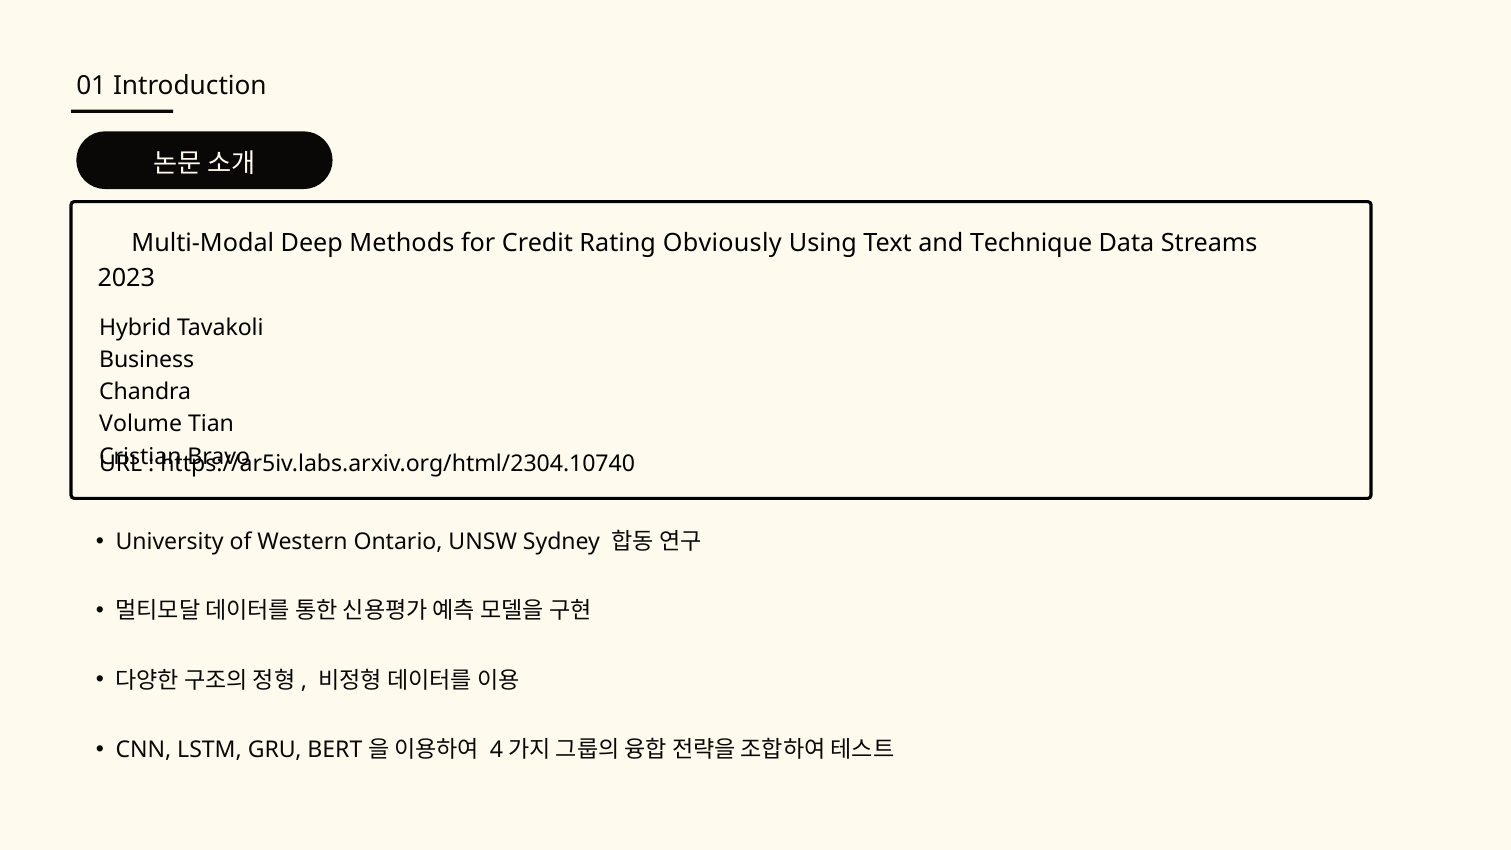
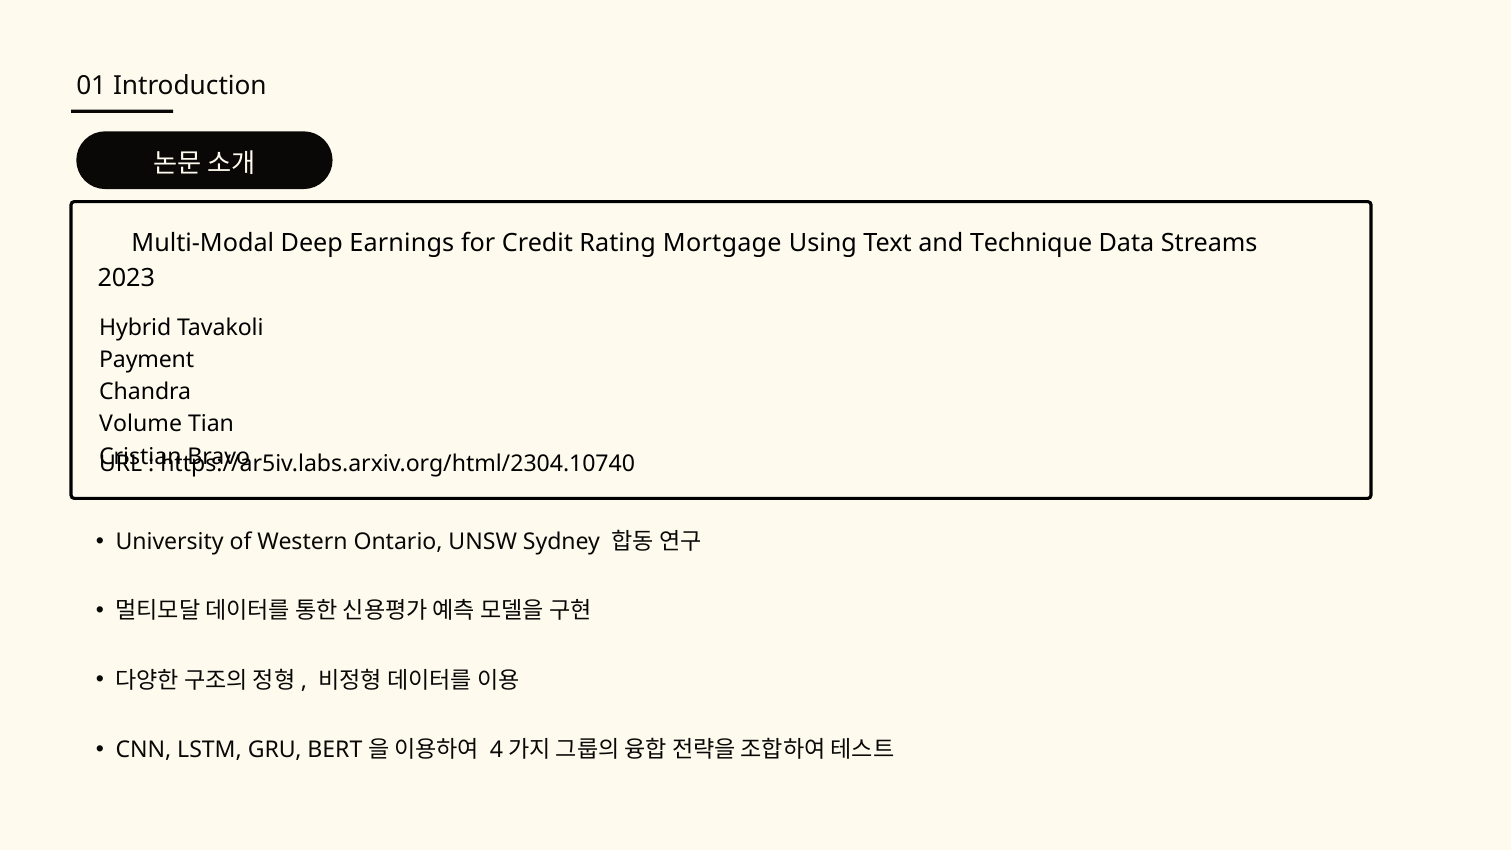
Methods: Methods -> Earnings
Obviously: Obviously -> Mortgage
Business: Business -> Payment
